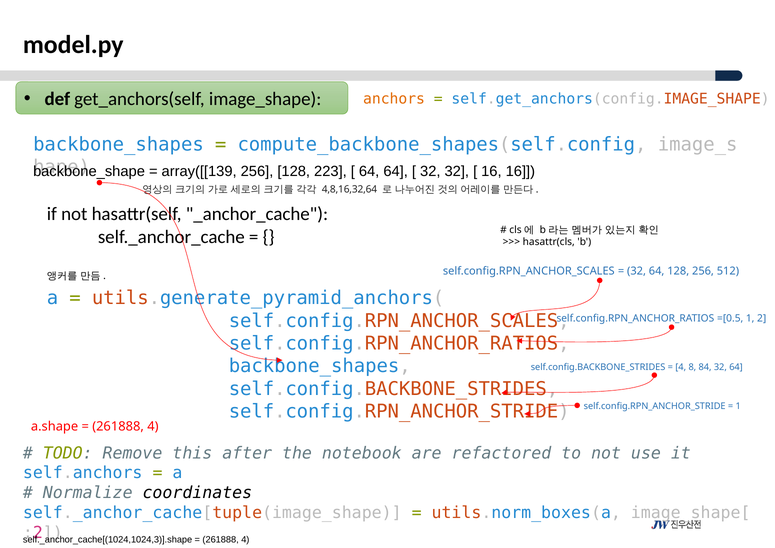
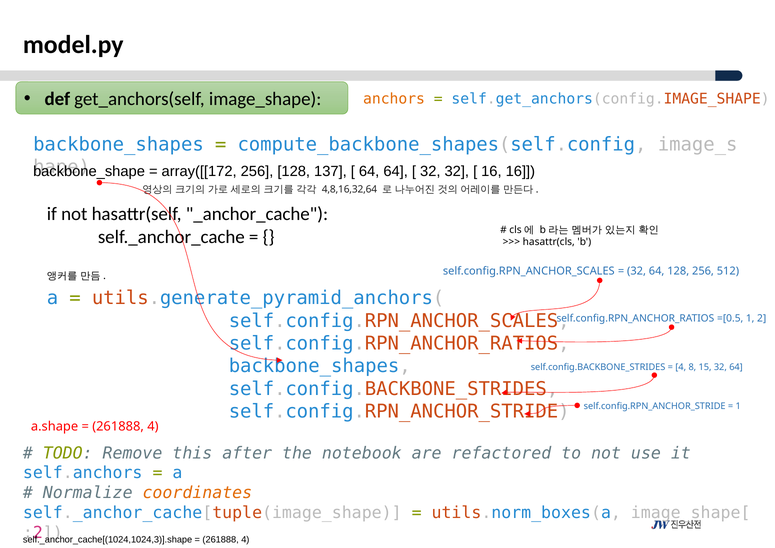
array([[139: array([[139 -> array([[172
223: 223 -> 137
84: 84 -> 15
coordinates colour: black -> orange
